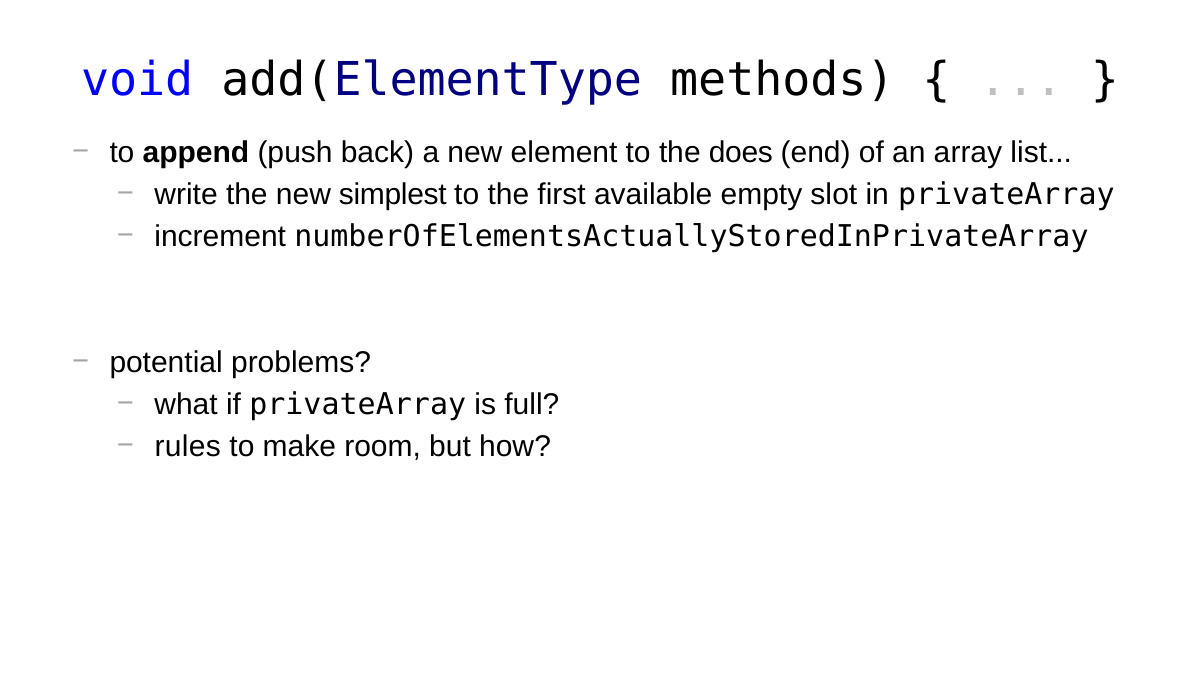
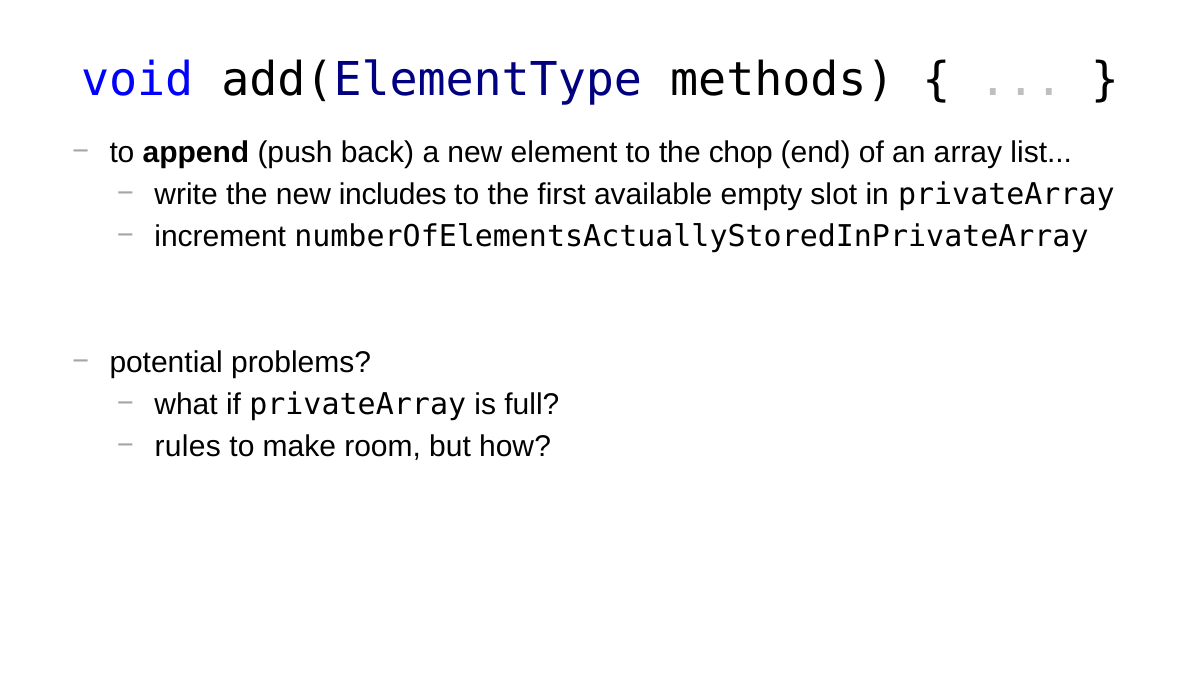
does: does -> chop
simplest: simplest -> includes
